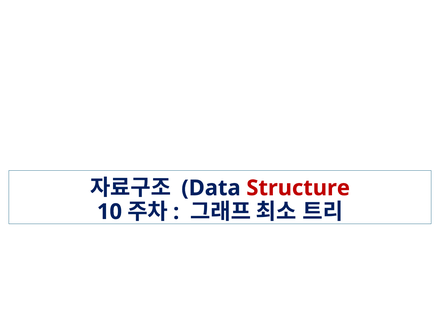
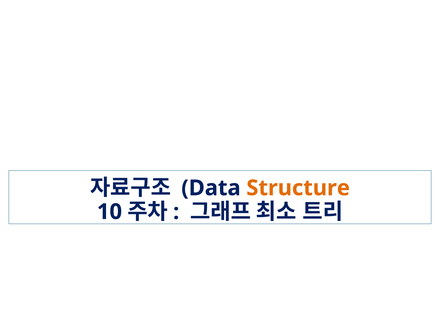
Structure colour: red -> orange
